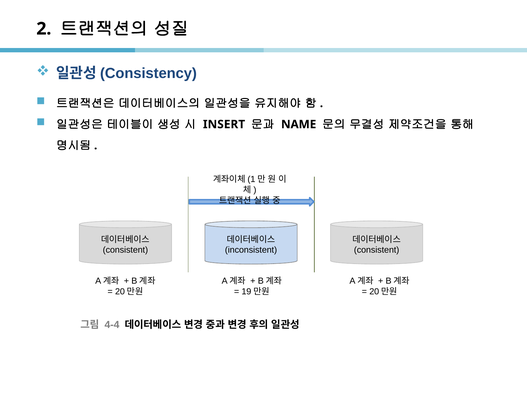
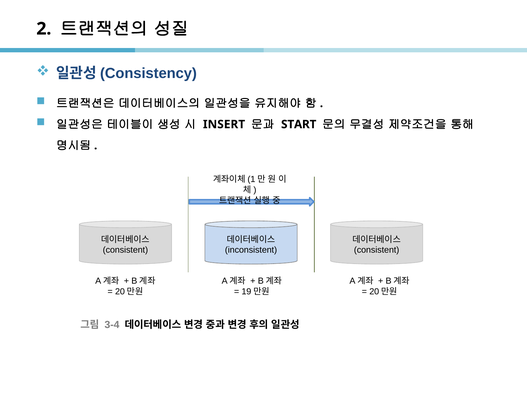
NAME: NAME -> START
4-4: 4-4 -> 3-4
